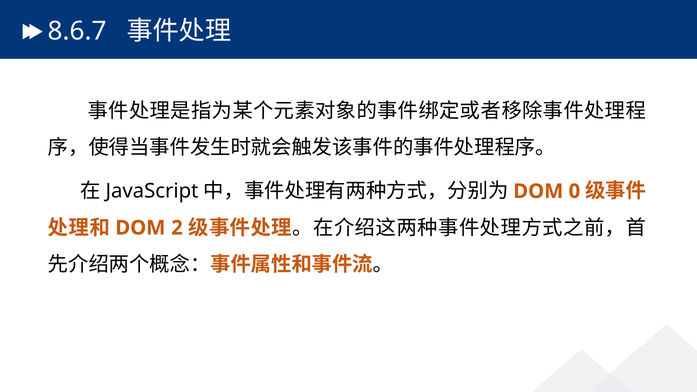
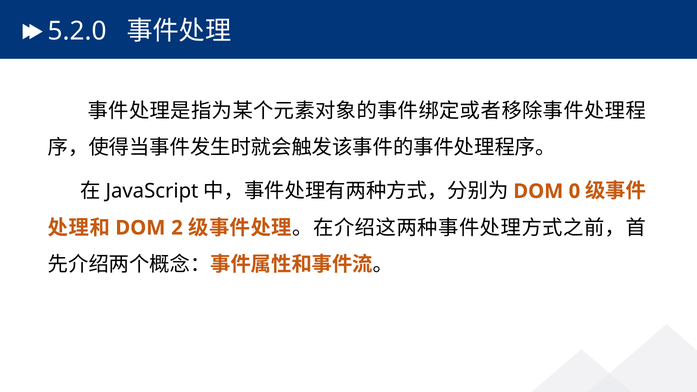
8.6.7: 8.6.7 -> 5.2.0
